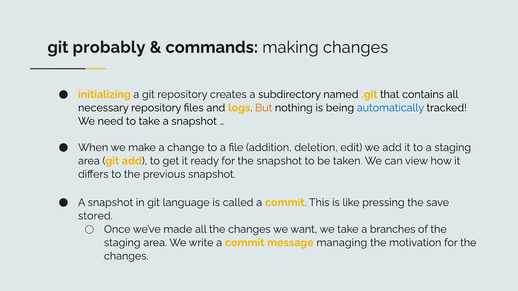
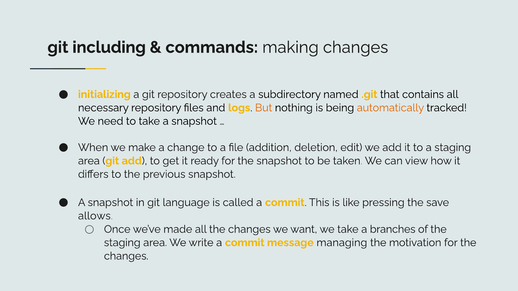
probably: probably -> including
automatically colour: blue -> orange
stored: stored -> allows
